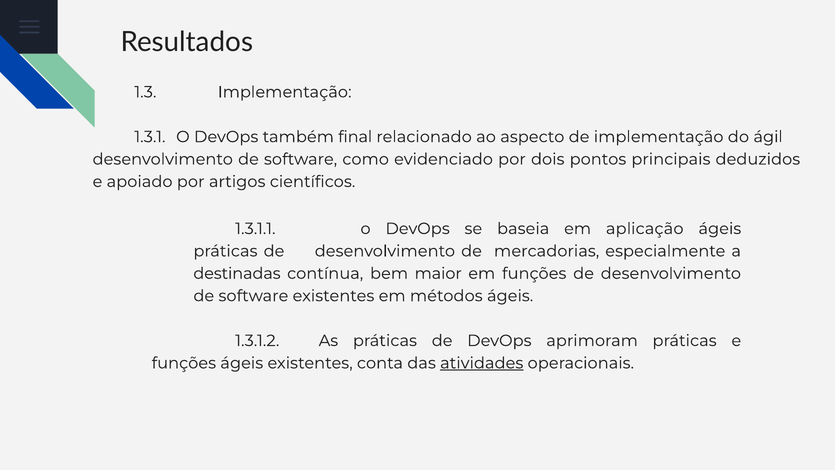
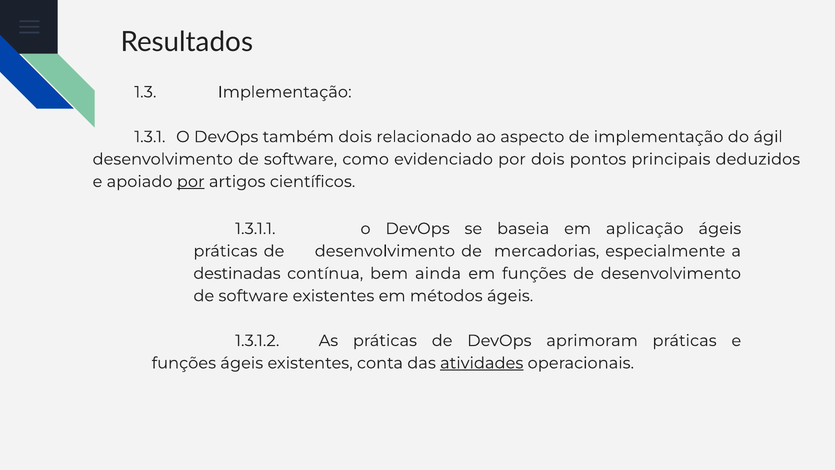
também final: final -> dois
por at (191, 182) underline: none -> present
maior: maior -> ainda
